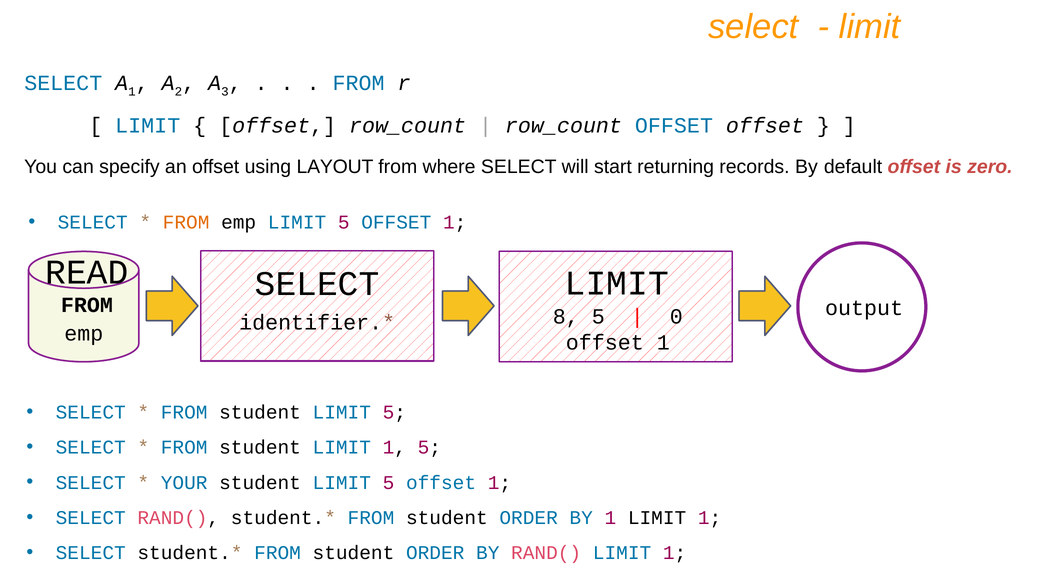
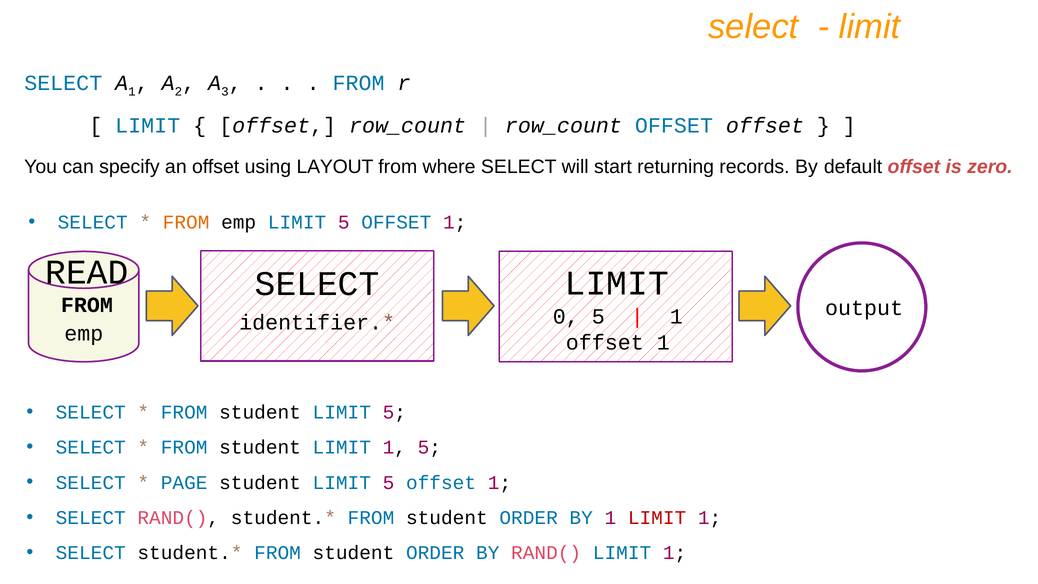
8: 8 -> 0
0 at (676, 317): 0 -> 1
YOUR: YOUR -> PAGE
LIMIT at (657, 518) colour: black -> red
